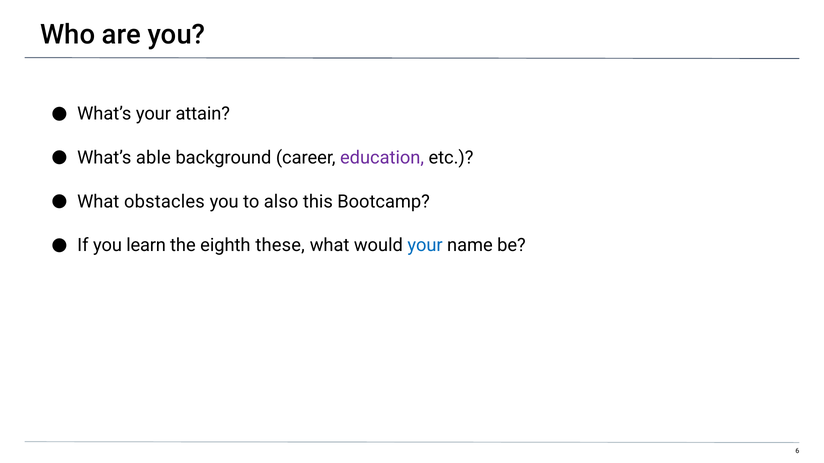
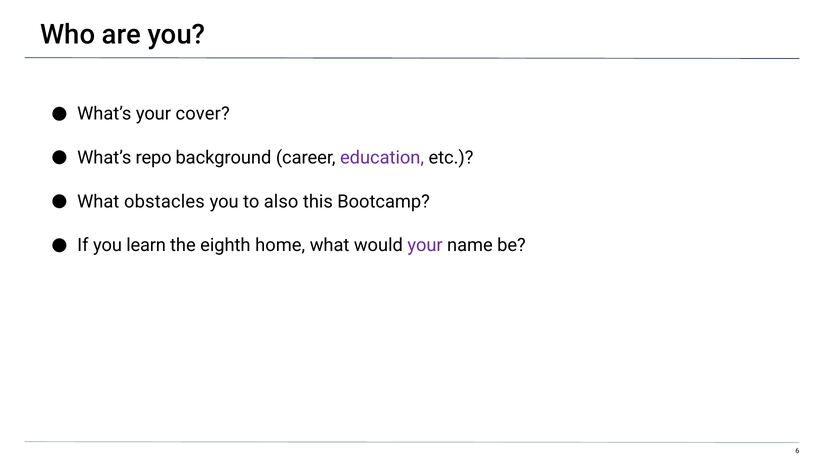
attain: attain -> cover
able: able -> repo
these: these -> home
your at (425, 246) colour: blue -> purple
